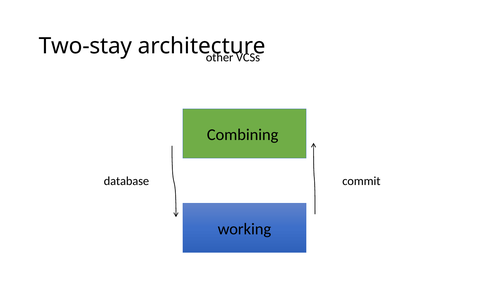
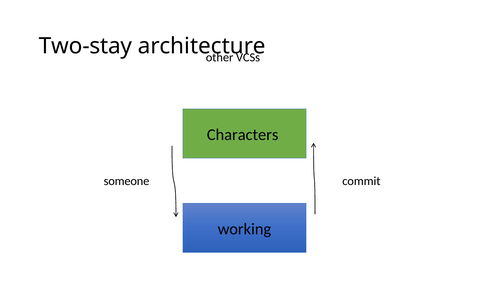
Combining: Combining -> Characters
database: database -> someone
